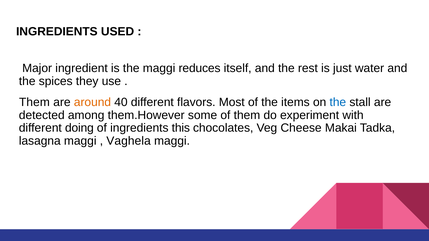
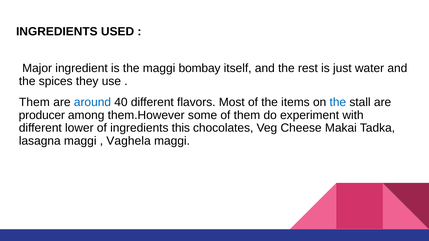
reduces: reduces -> bombay
around colour: orange -> blue
detected: detected -> producer
doing: doing -> lower
